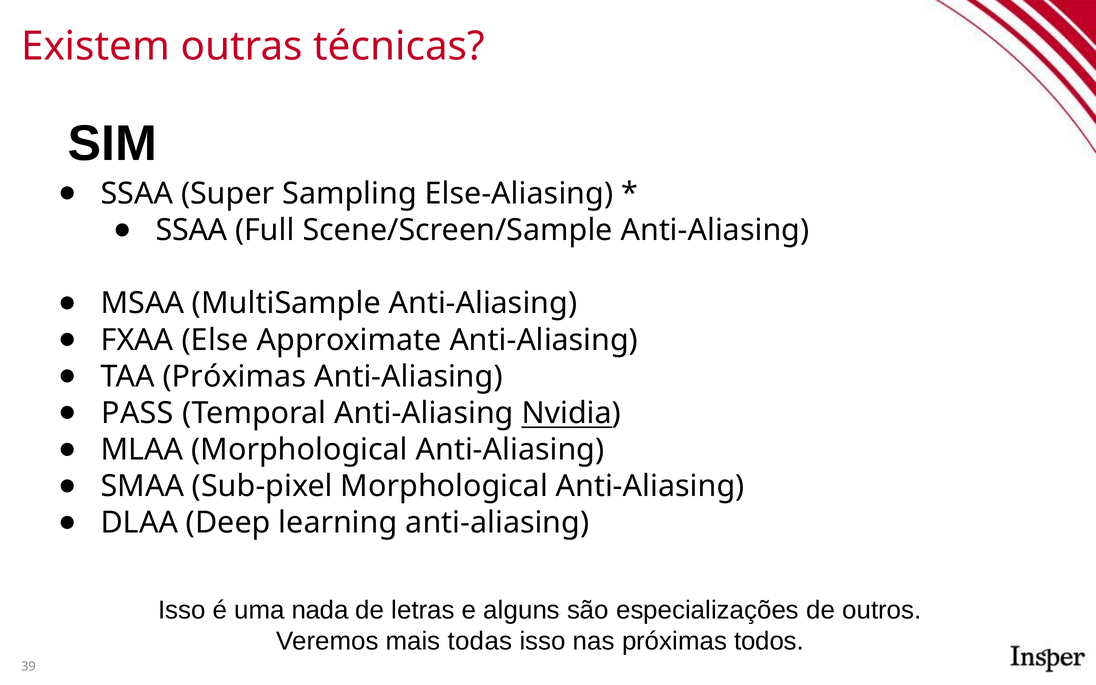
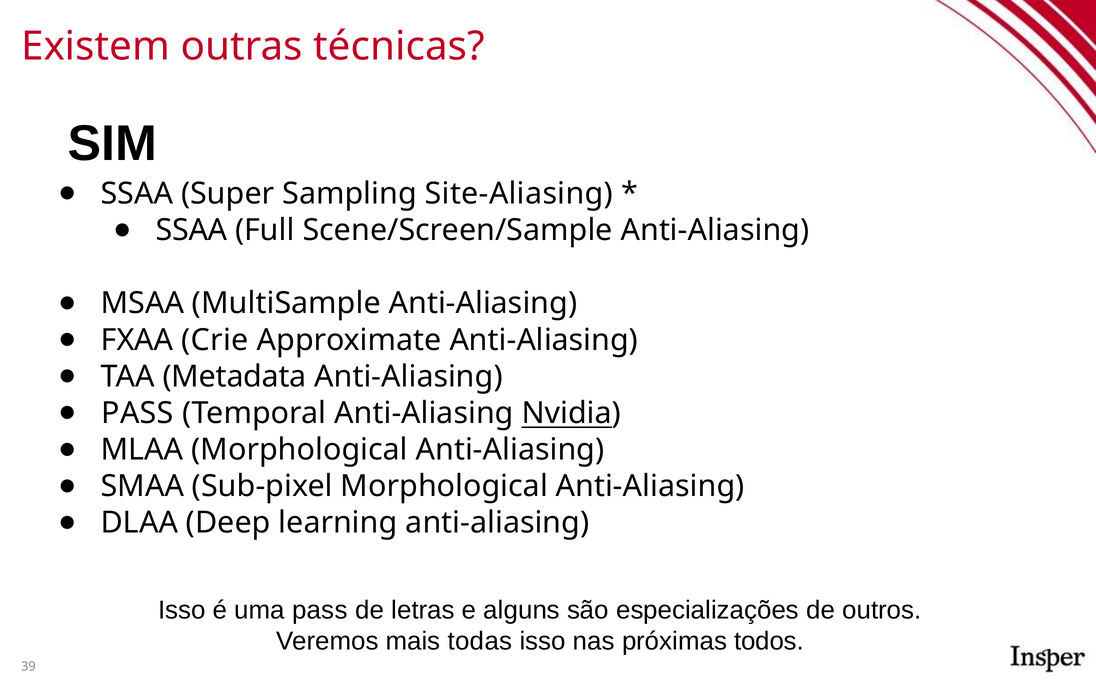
Else-Aliasing: Else-Aliasing -> Site-Aliasing
Else: Else -> Crie
TAA Próximas: Próximas -> Metadata
uma nada: nada -> pass
